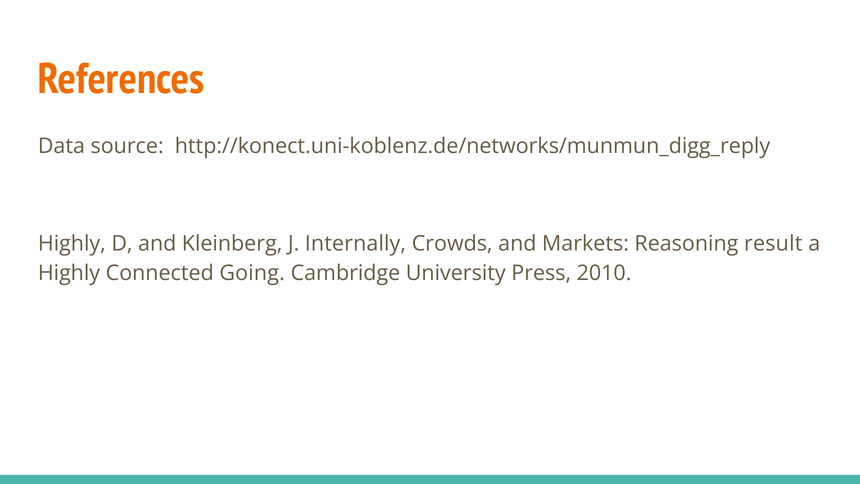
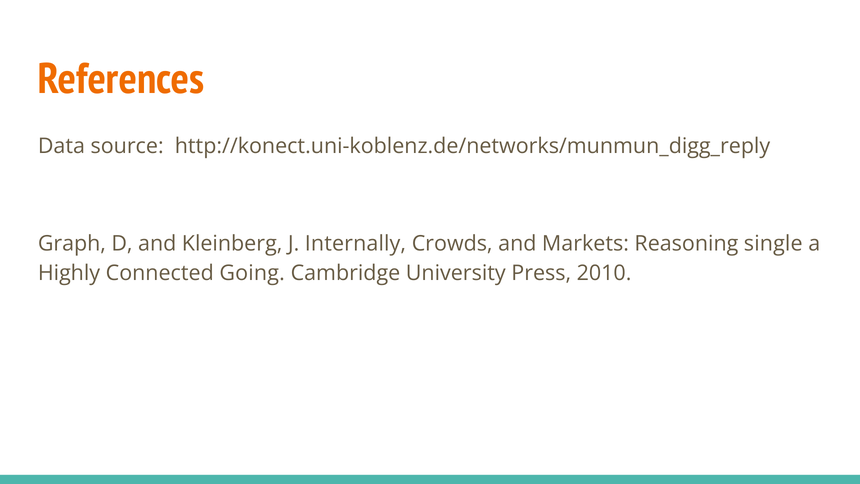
Highly at (72, 243): Highly -> Graph
result: result -> single
